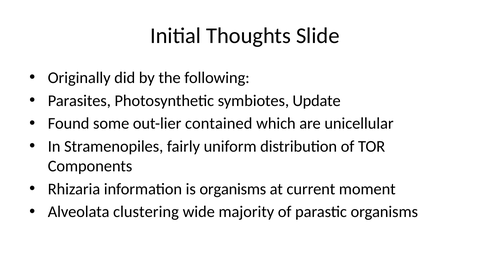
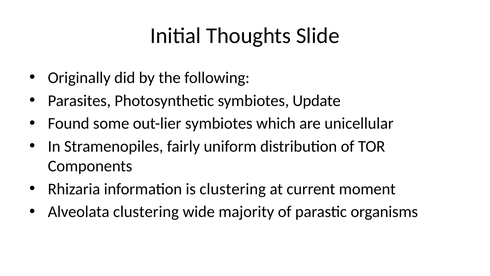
out-lier contained: contained -> symbiotes
is organisms: organisms -> clustering
